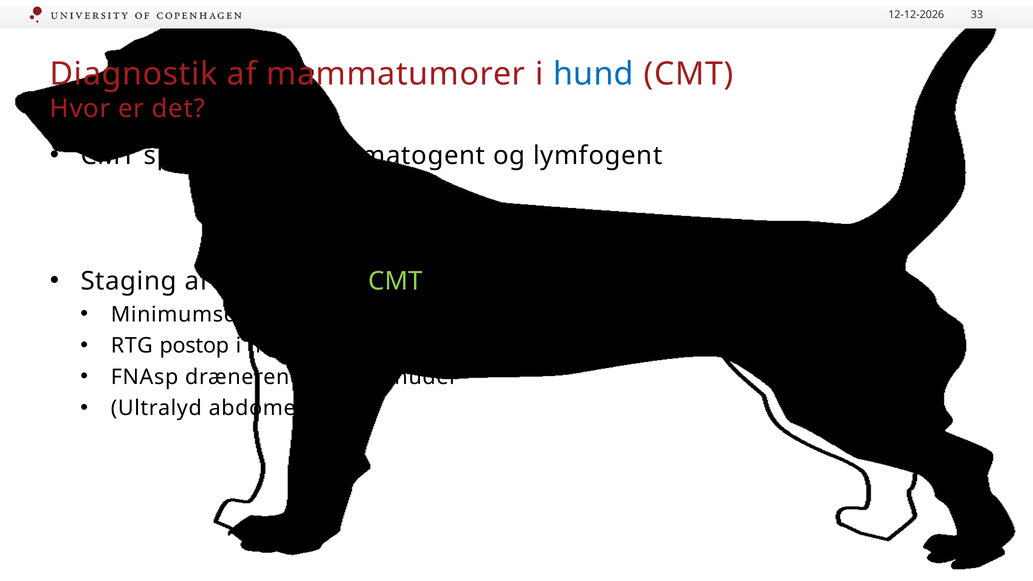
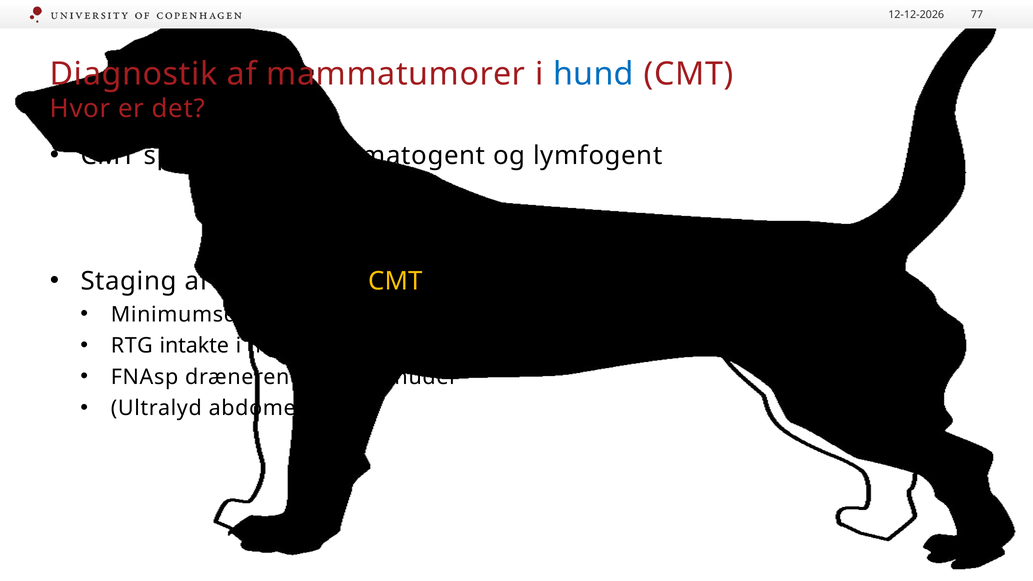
33: 33 -> 77
CMT at (395, 281) colour: light green -> yellow
postop: postop -> intakte
